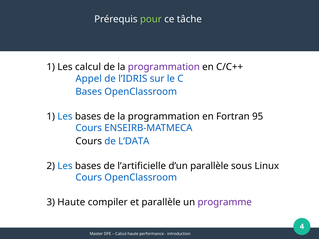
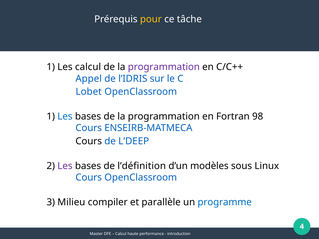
pour colour: light green -> yellow
Bases at (89, 92): Bases -> Lobet
95: 95 -> 98
L’DATA: L’DATA -> L’DEEP
Les at (65, 166) colour: blue -> purple
l’artificielle: l’artificielle -> l’définition
d’un parallèle: parallèle -> modèles
3 Haute: Haute -> Milieu
programme colour: purple -> blue
